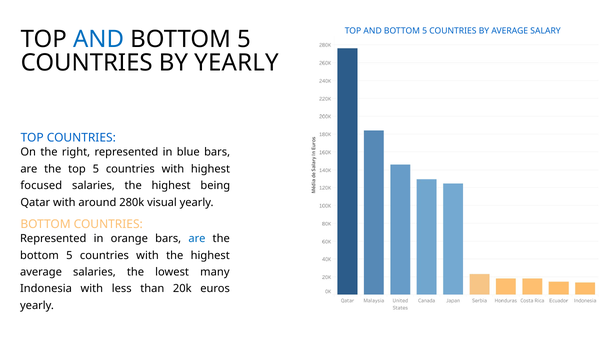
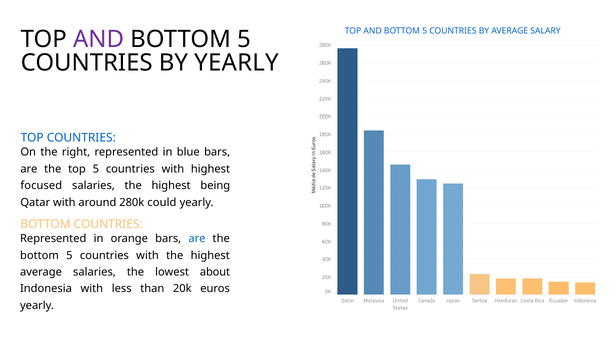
AND at (99, 39) colour: blue -> purple
visual: visual -> could
many: many -> about
